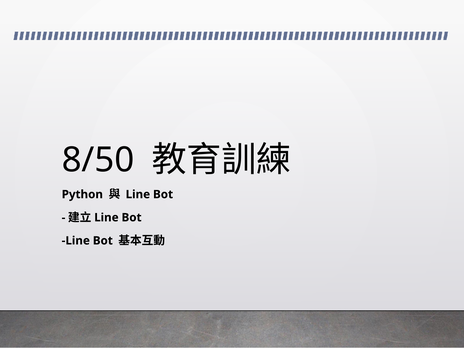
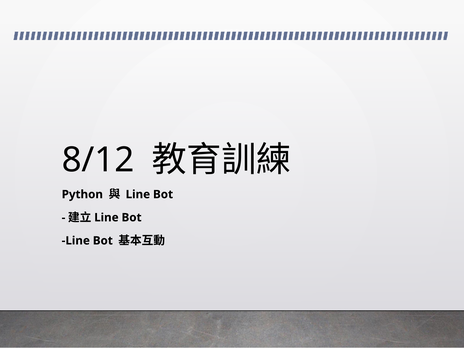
8/50: 8/50 -> 8/12
